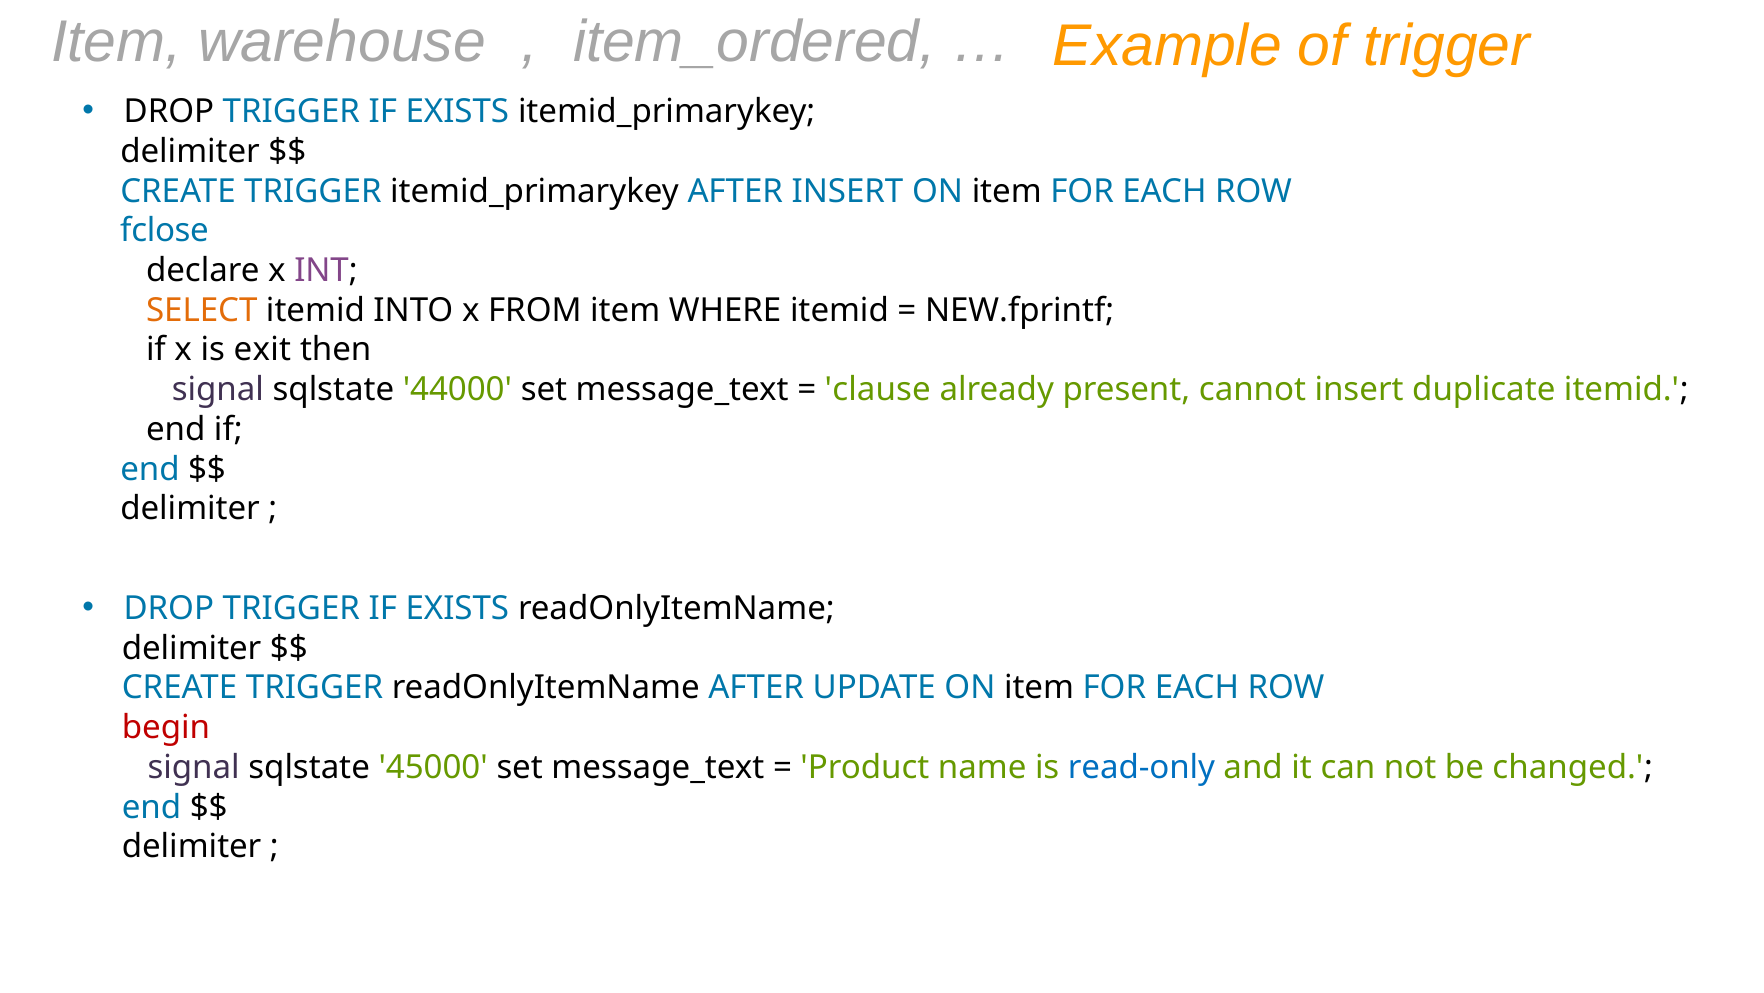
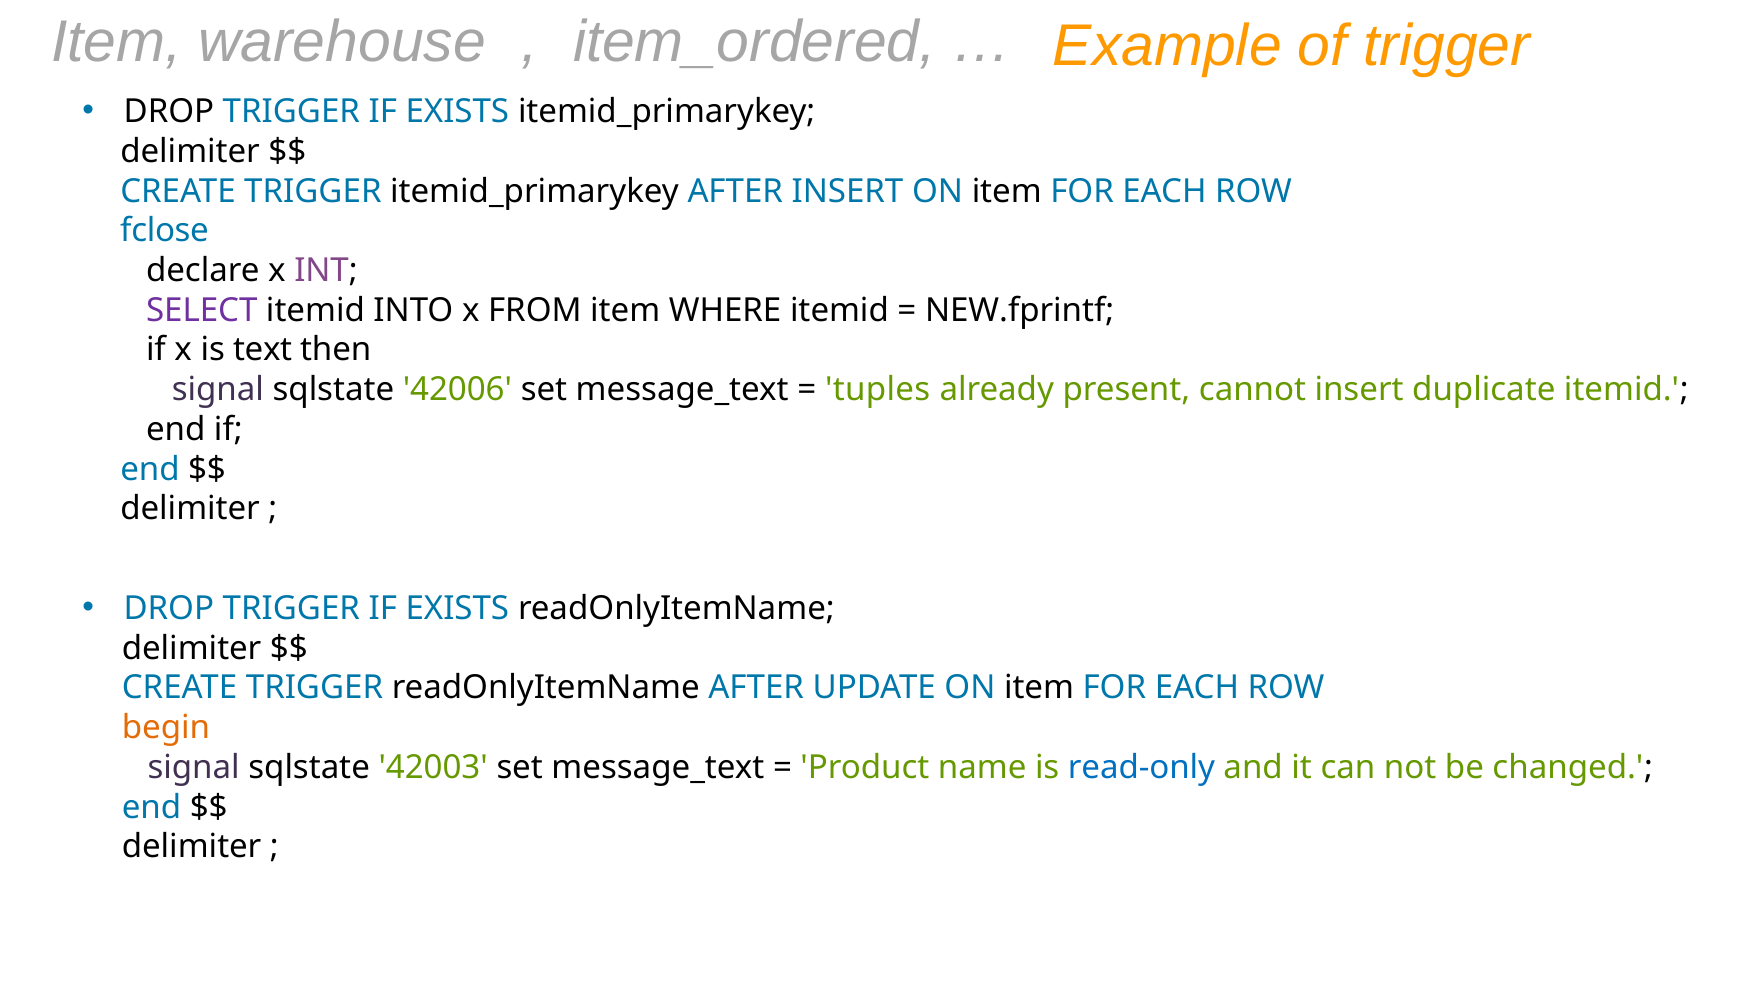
SELECT colour: orange -> purple
exit: exit -> text
44000: 44000 -> 42006
clause: clause -> tuples
begin colour: red -> orange
45000: 45000 -> 42003
